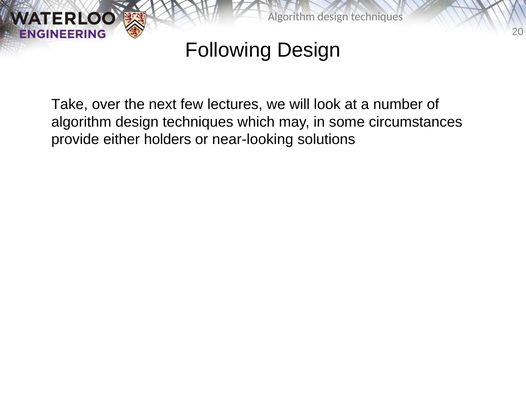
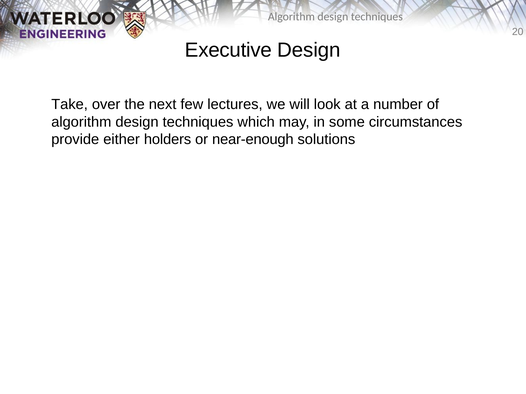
Following: Following -> Executive
near-looking: near-looking -> near-enough
